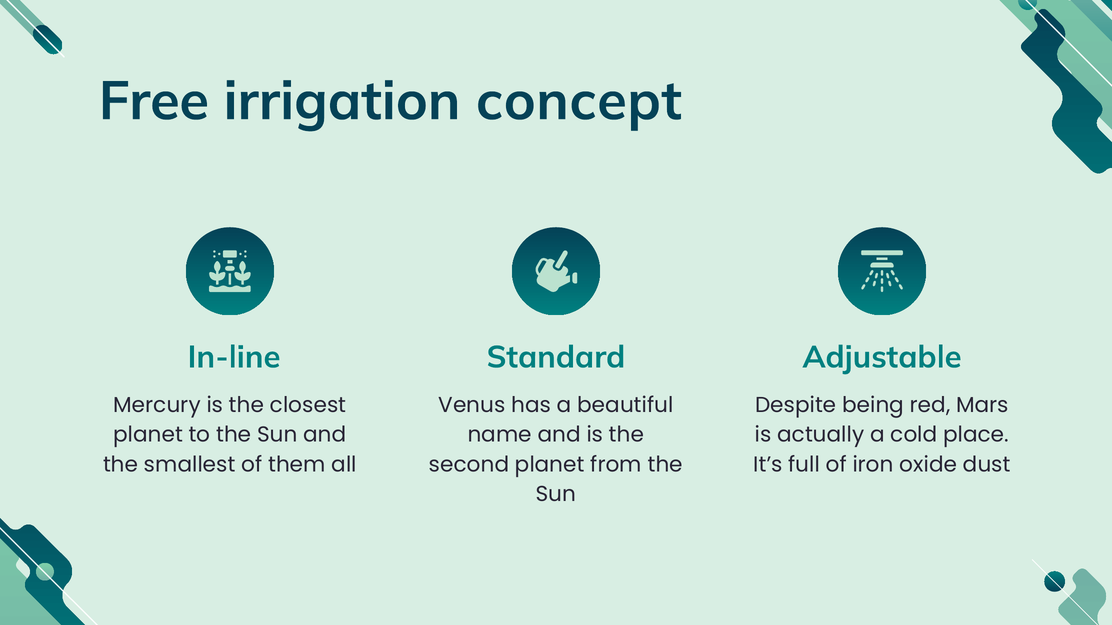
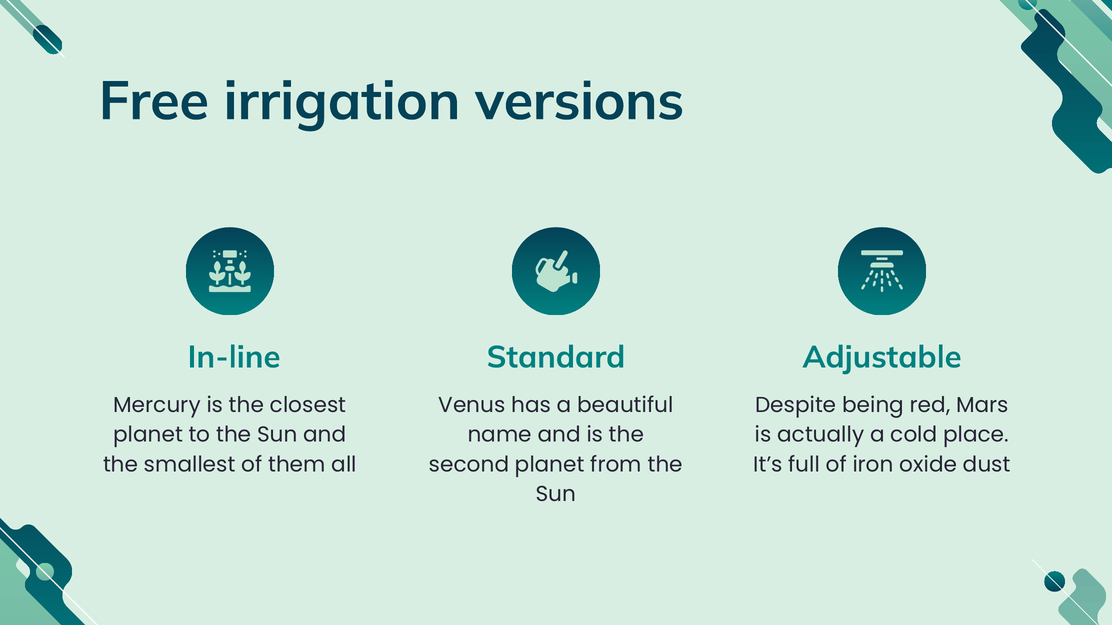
concept: concept -> versions
